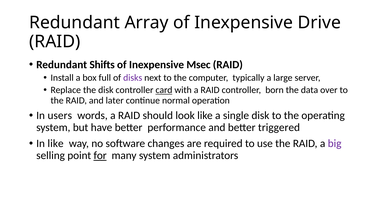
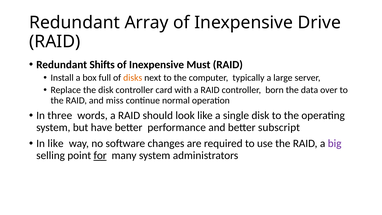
Msec: Msec -> Must
disks colour: purple -> orange
card underline: present -> none
later: later -> miss
users: users -> three
triggered: triggered -> subscript
